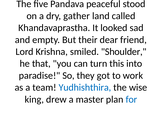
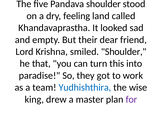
Pandava peaceful: peaceful -> shoulder
gather: gather -> feeling
for colour: blue -> purple
